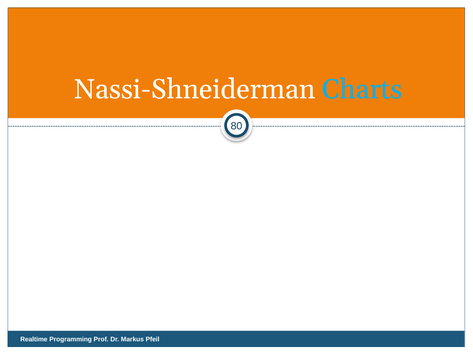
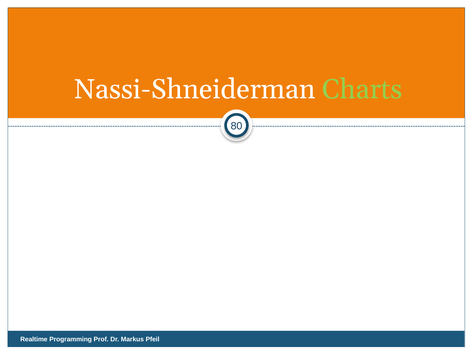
Charts colour: light blue -> light green
